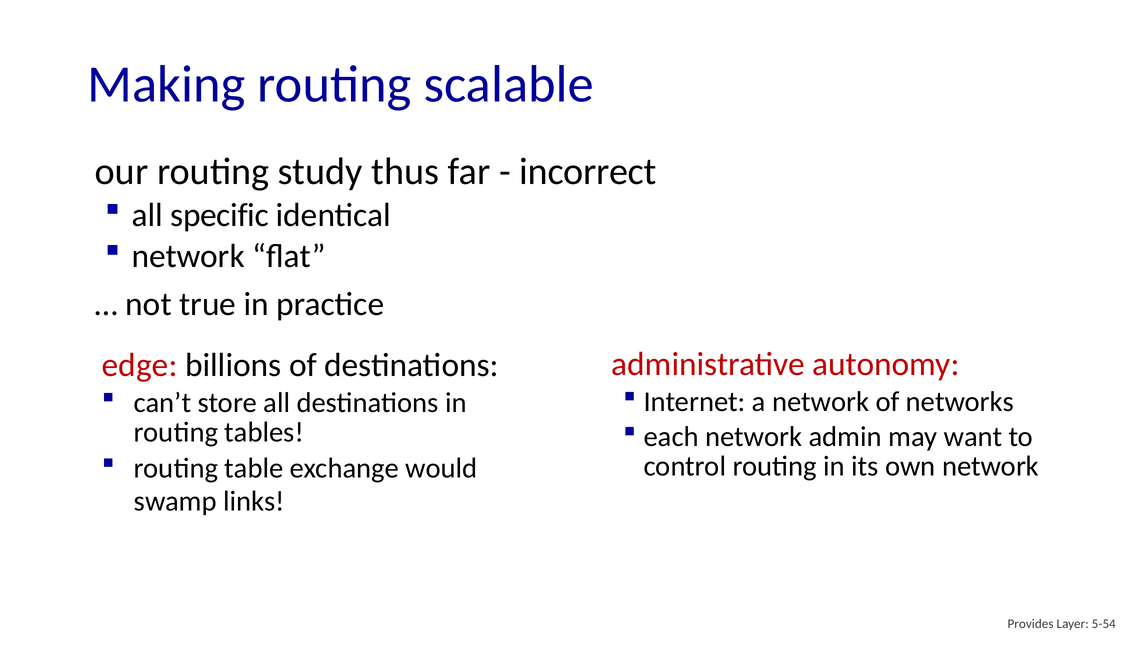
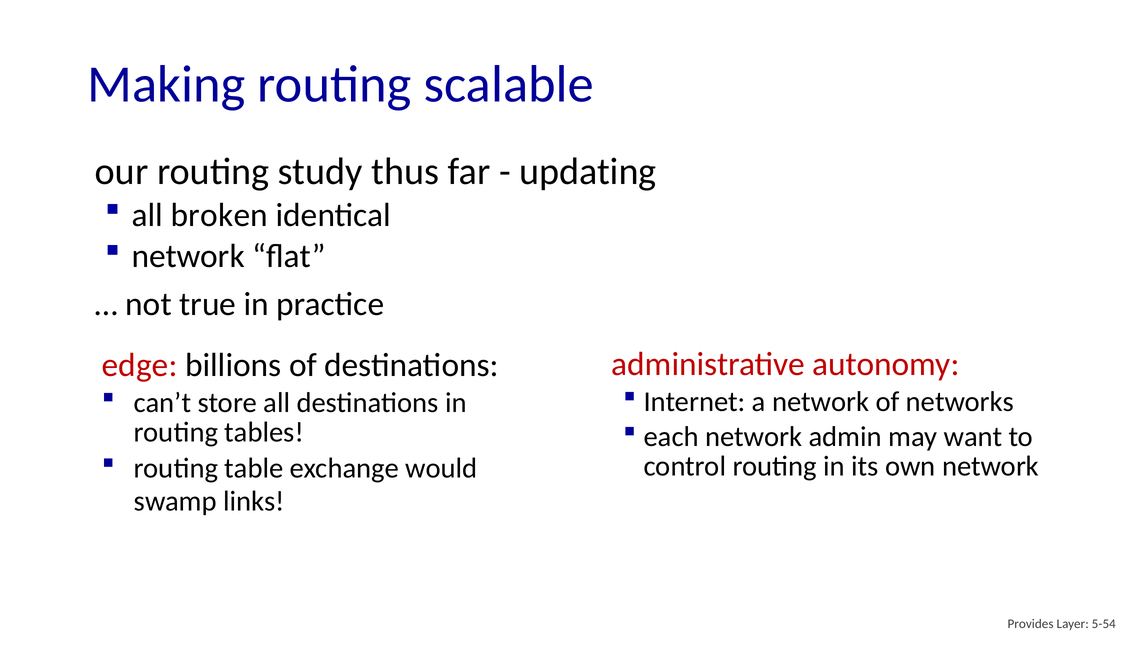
incorrect: incorrect -> updating
specific: specific -> broken
